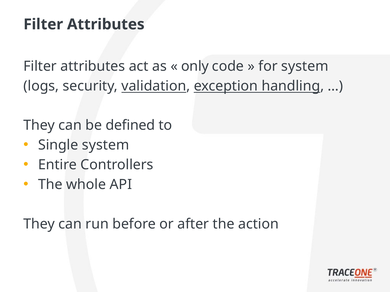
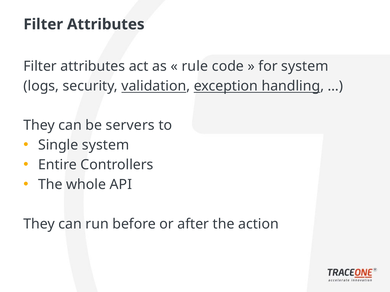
only: only -> rule
defined: defined -> servers
